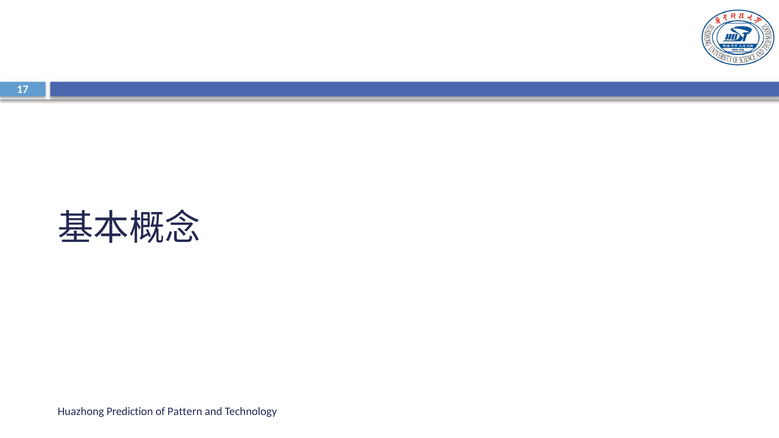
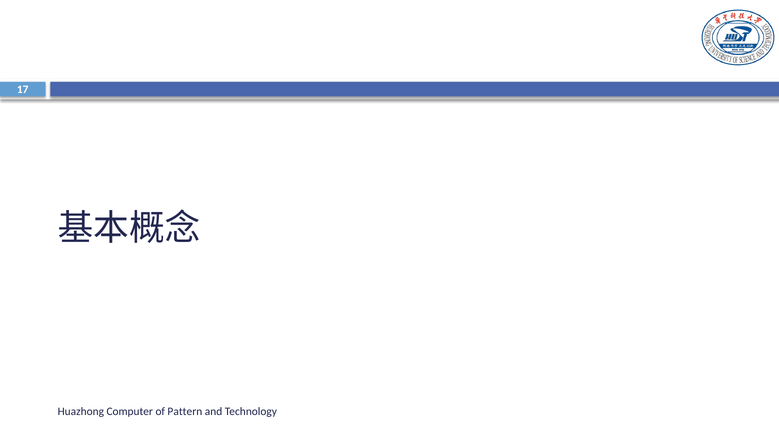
Prediction: Prediction -> Computer
